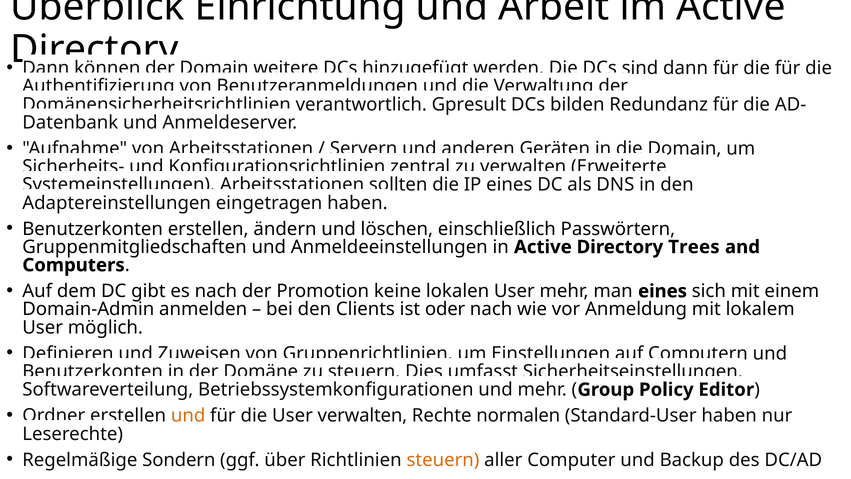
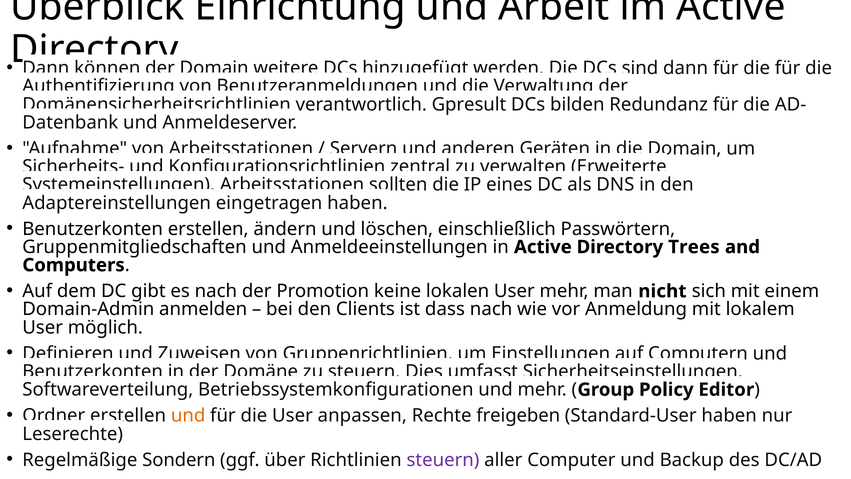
man eines: eines -> nicht
oder: oder -> dass
User verwalten: verwalten -> anpassen
normalen: normalen -> freigeben
steuern at (443, 460) colour: orange -> purple
